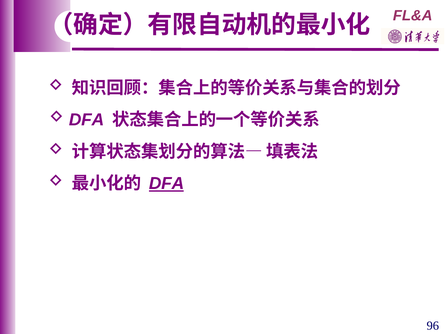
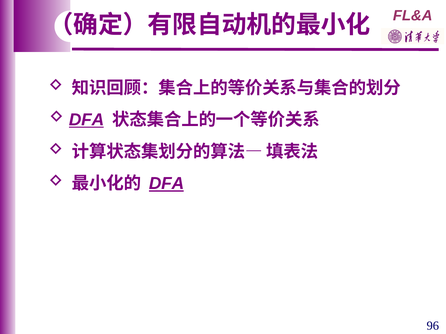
DFA at (87, 120) underline: none -> present
